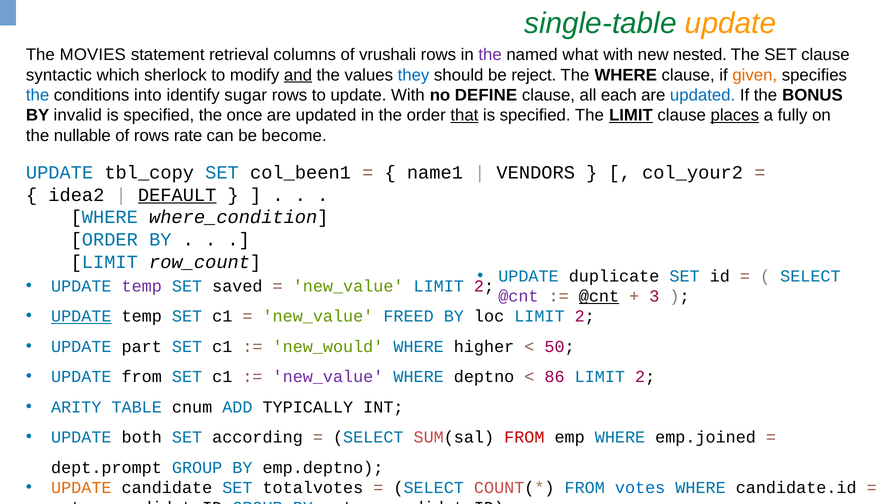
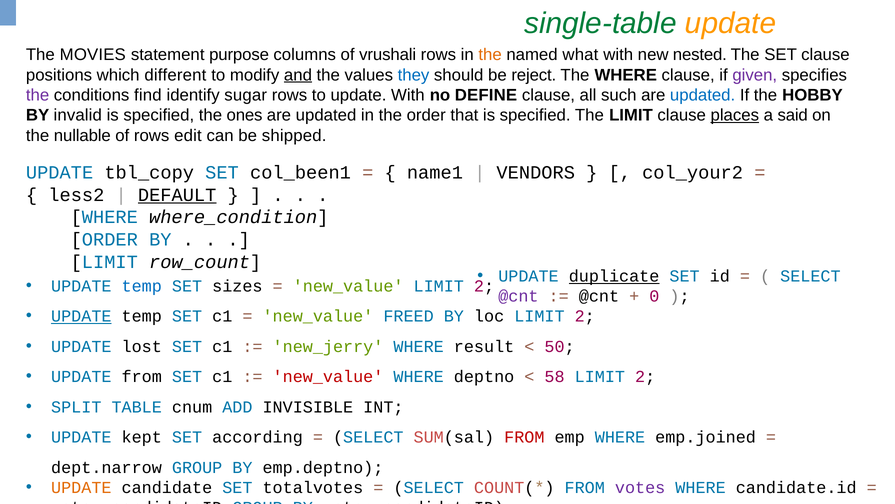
retrieval: retrieval -> purpose
the at (490, 55) colour: purple -> orange
syntactic: syntactic -> positions
sherlock: sherlock -> different
given colour: orange -> purple
the at (38, 95) colour: blue -> purple
into: into -> find
each: each -> such
BONUS: BONUS -> HOBBY
once: once -> ones
that underline: present -> none
LIMIT at (631, 115) underline: present -> none
fully: fully -> said
rate: rate -> edit
become: become -> shipped
idea2: idea2 -> less2
duplicate underline: none -> present
temp at (142, 286) colour: purple -> blue
saved: saved -> sizes
@cnt at (599, 296) underline: present -> none
3: 3 -> 0
part: part -> lost
new_would: new_would -> new_jerry
higher: higher -> result
new_value at (328, 376) colour: purple -> red
86: 86 -> 58
ARITY: ARITY -> SPLIT
TYPICALLY: TYPICALLY -> INVISIBLE
both: both -> kept
dept.prompt: dept.prompt -> dept.narrow
votes colour: blue -> purple
